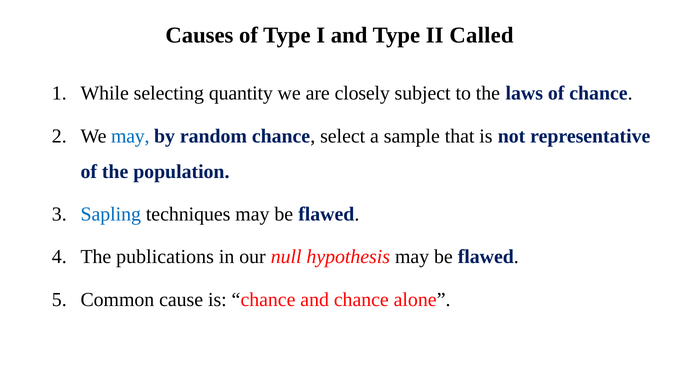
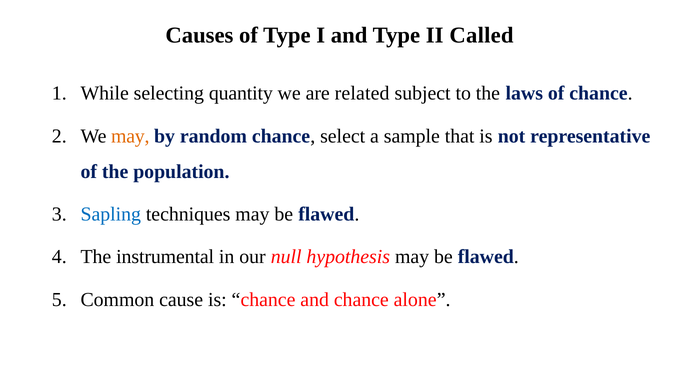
closely: closely -> related
may at (130, 136) colour: blue -> orange
publications: publications -> instrumental
